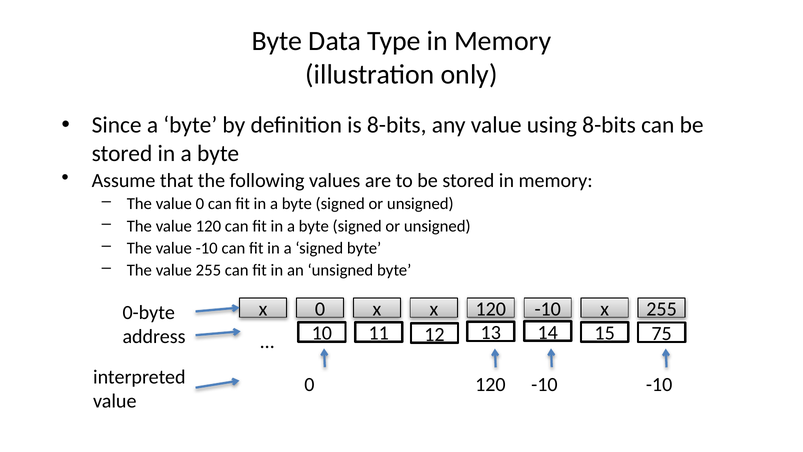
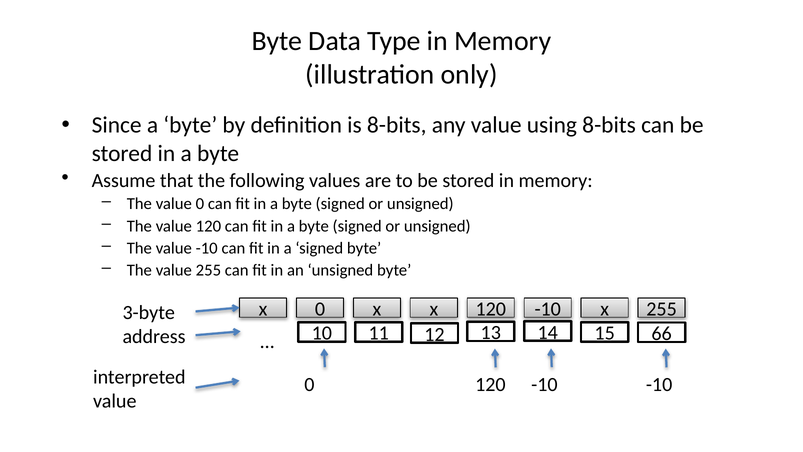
0-byte: 0-byte -> 3-byte
75: 75 -> 66
